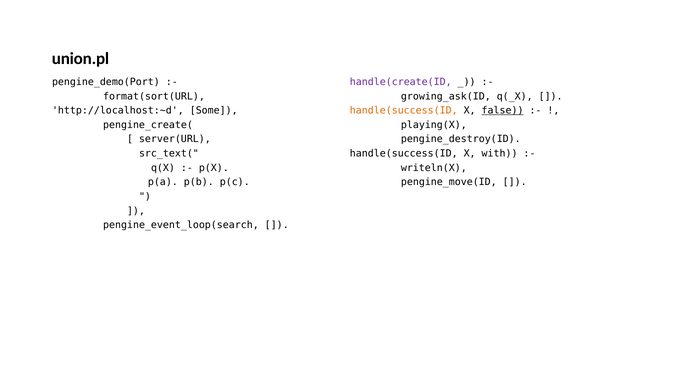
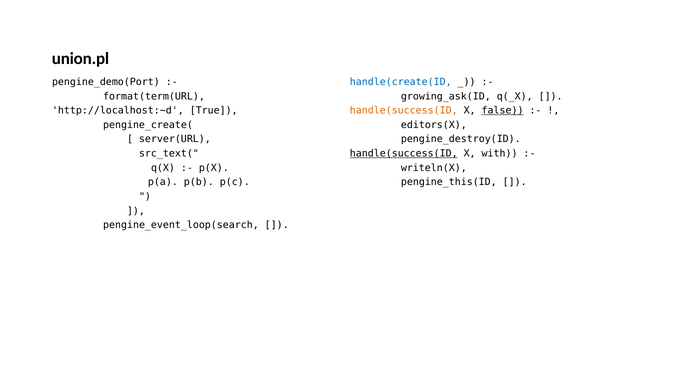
handle(create(ID colour: purple -> blue
format(sort(URL: format(sort(URL -> format(term(URL
Some: Some -> True
playing(X: playing(X -> editors(X
handle(success(ID at (404, 154) underline: none -> present
pengine_move(ID: pengine_move(ID -> pengine_this(ID
